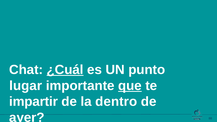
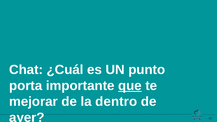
¿Cuál underline: present -> none
lugar: lugar -> porta
impartir: impartir -> mejorar
